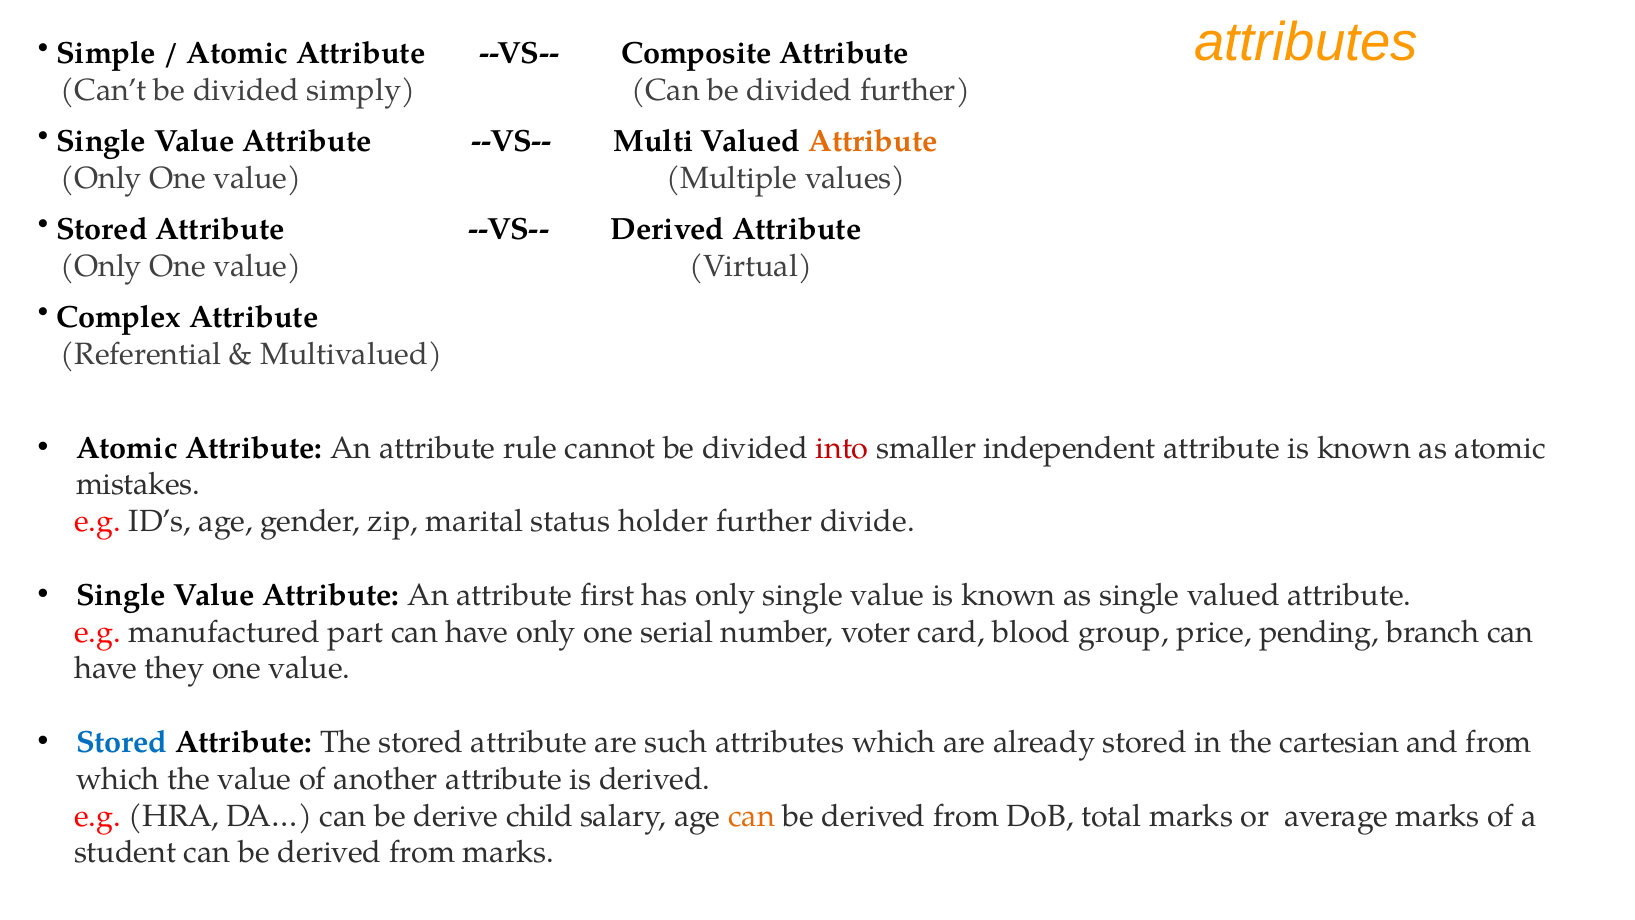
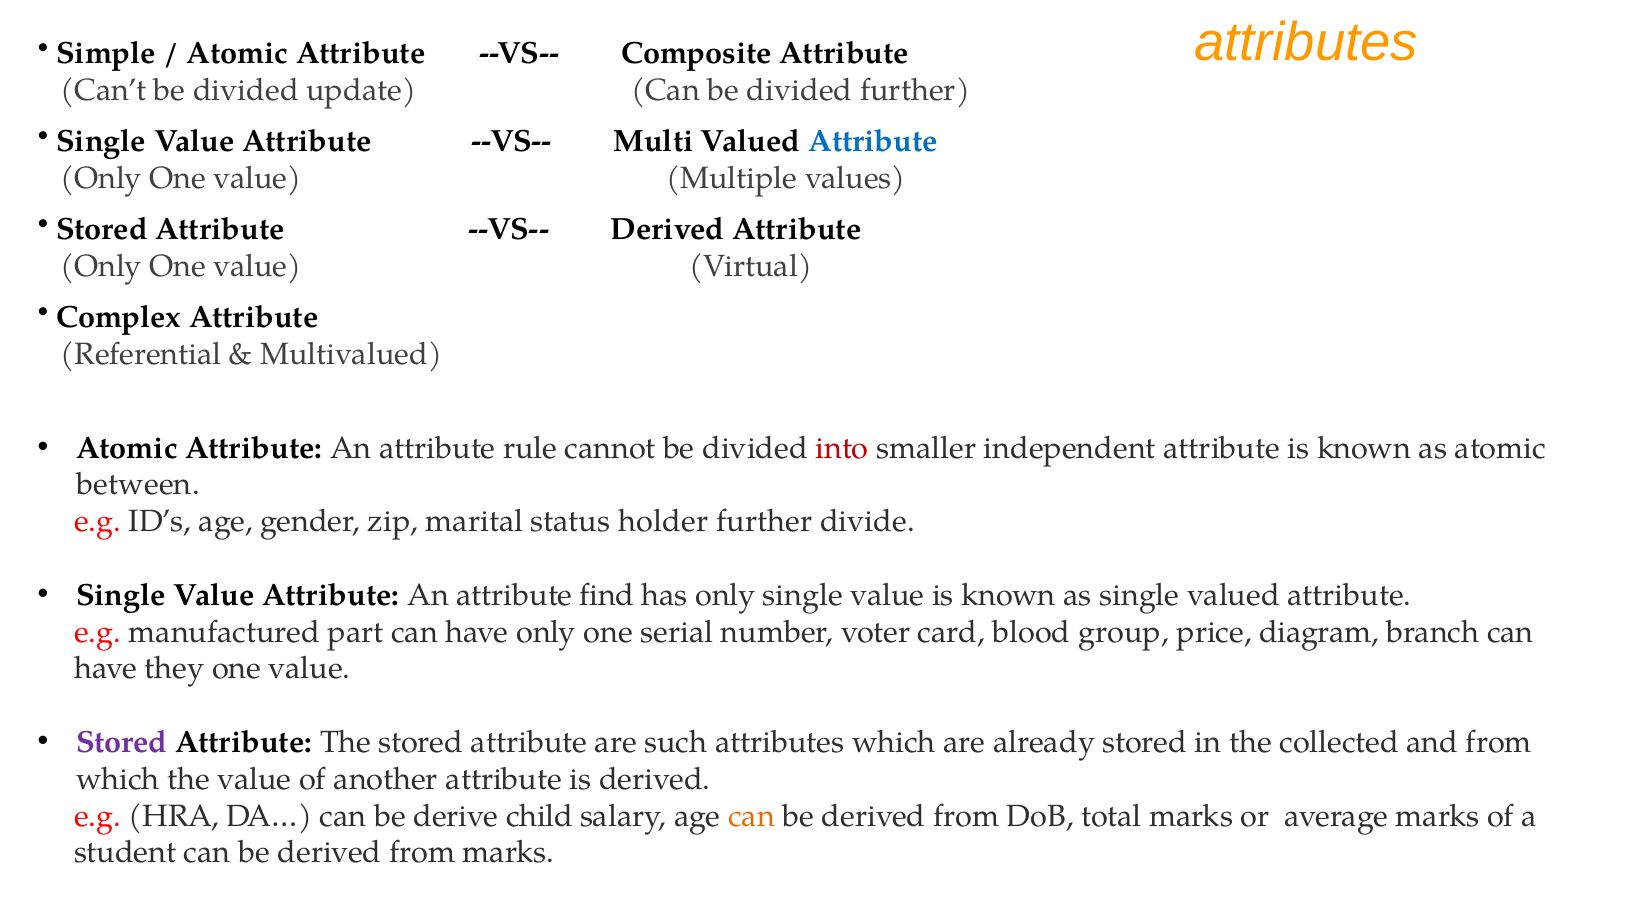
simply: simply -> update
Attribute at (873, 142) colour: orange -> blue
mistakes: mistakes -> between
first: first -> find
pending: pending -> diagram
Stored at (122, 742) colour: blue -> purple
cartesian: cartesian -> collected
